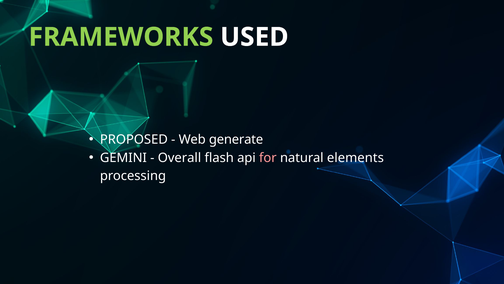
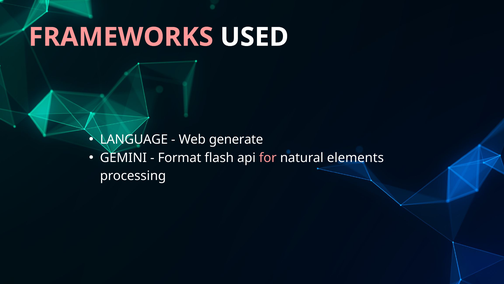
FRAMEWORKS colour: light green -> pink
PROPOSED: PROPOSED -> LANGUAGE
Overall: Overall -> Format
